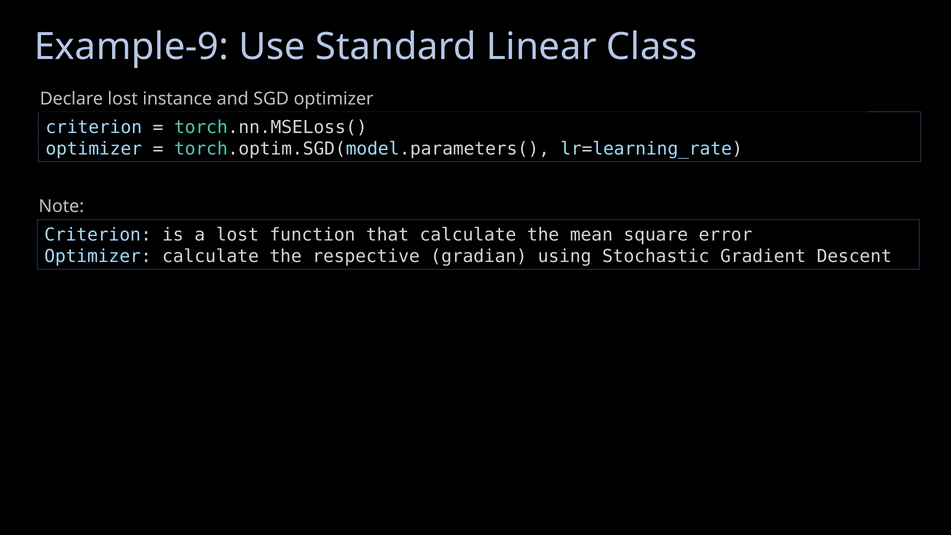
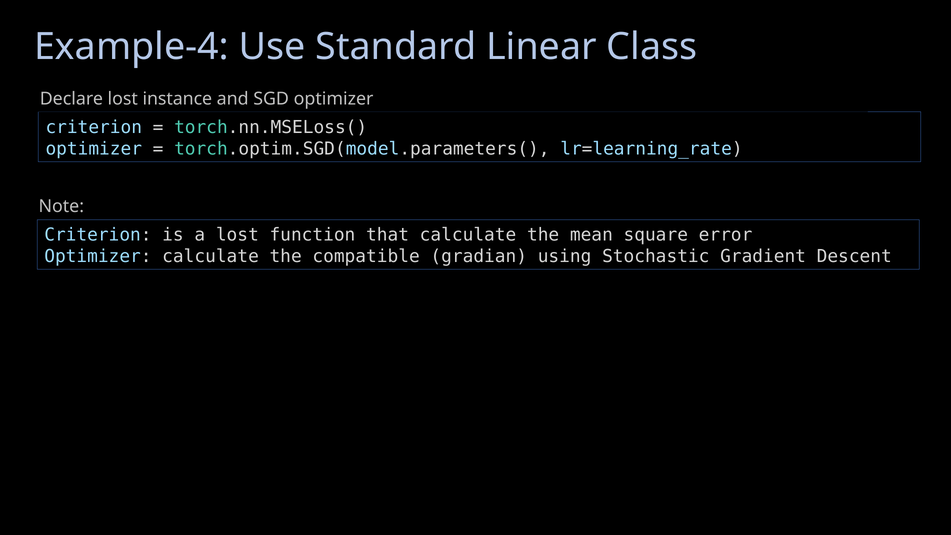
Example-9: Example-9 -> Example-4
respective: respective -> compatible
